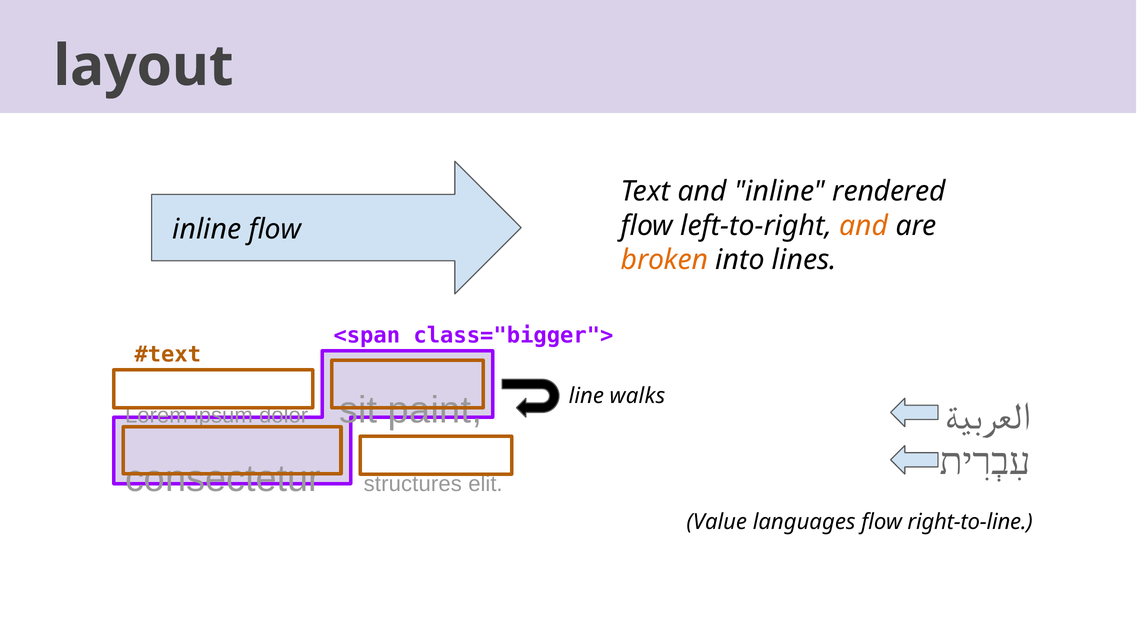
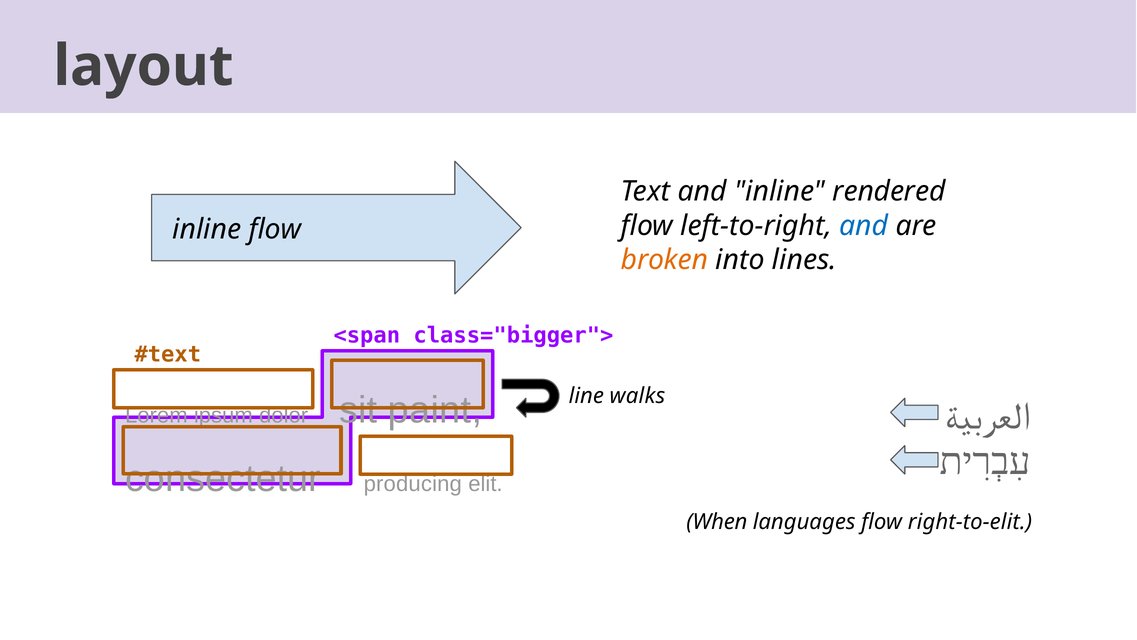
and at (864, 226) colour: orange -> blue
structures: structures -> producing
Value: Value -> When
right-to-line: right-to-line -> right-to-elit
